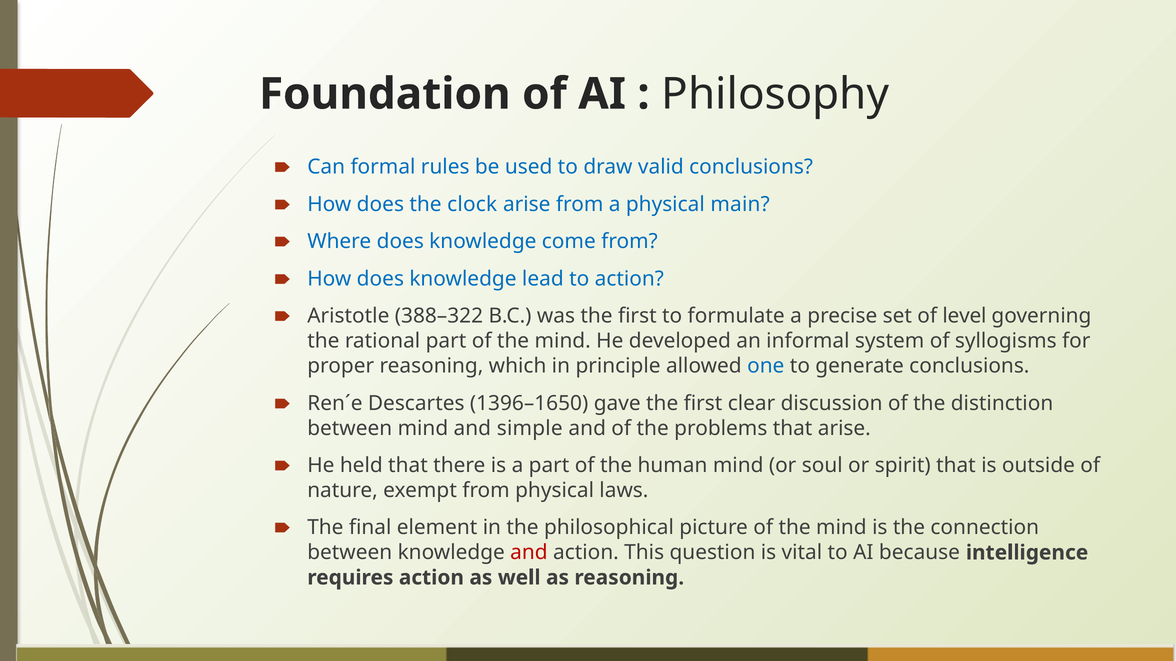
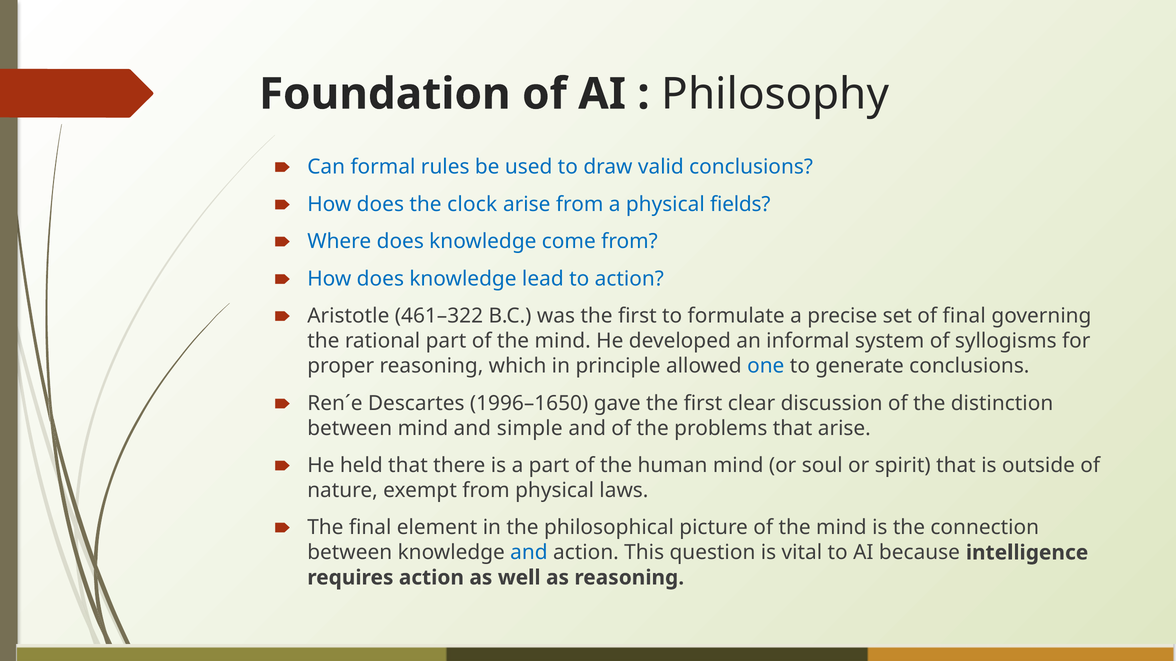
main: main -> fields
388–322: 388–322 -> 461–322
of level: level -> final
1396–1650: 1396–1650 -> 1996–1650
and at (529, 553) colour: red -> blue
